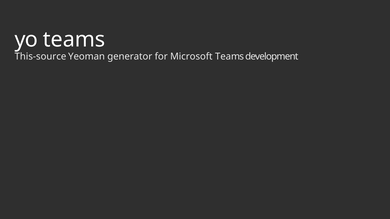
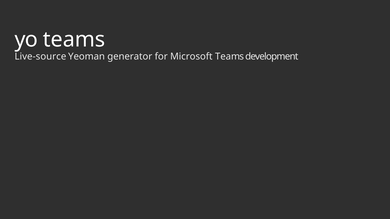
This-source: This-source -> Live-source
